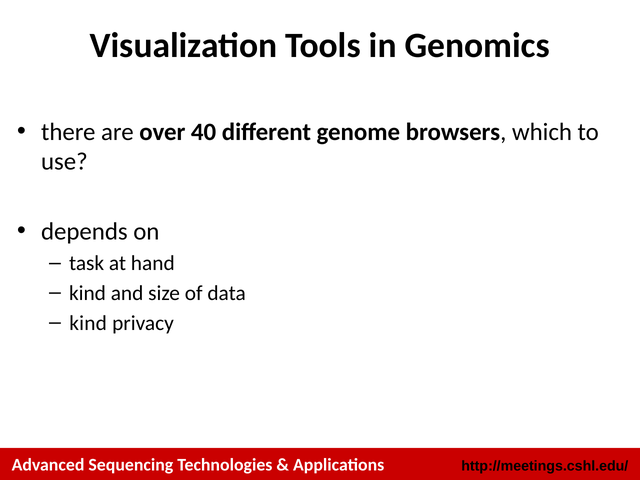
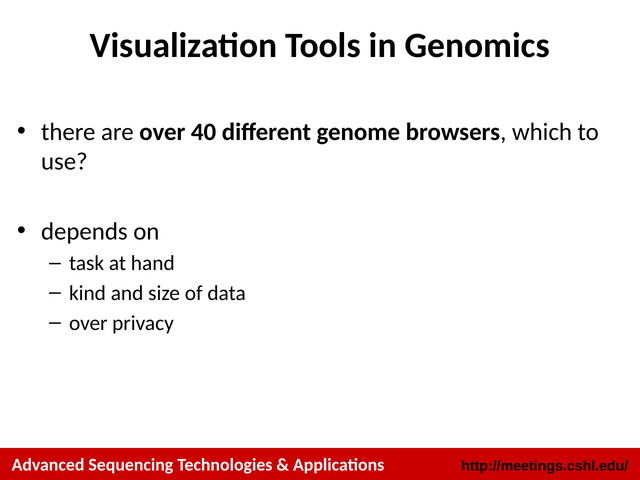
kind at (88, 323): kind -> over
